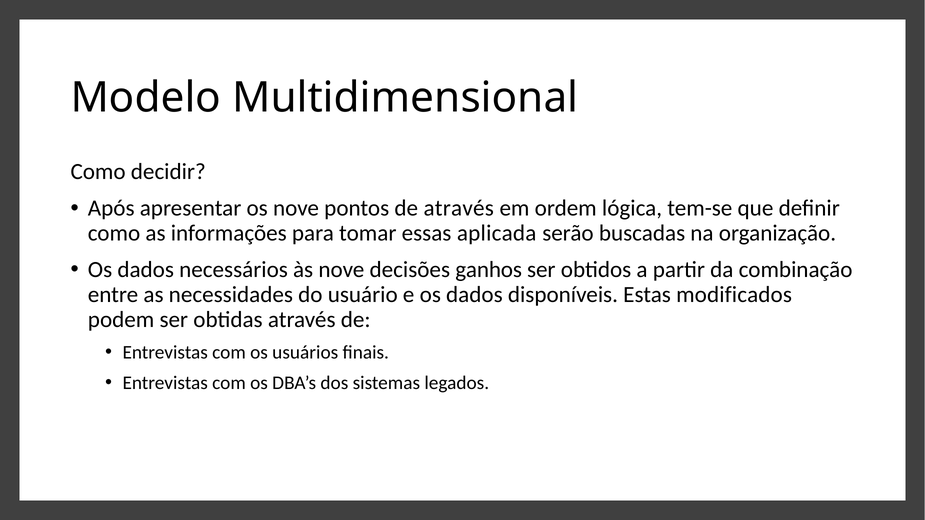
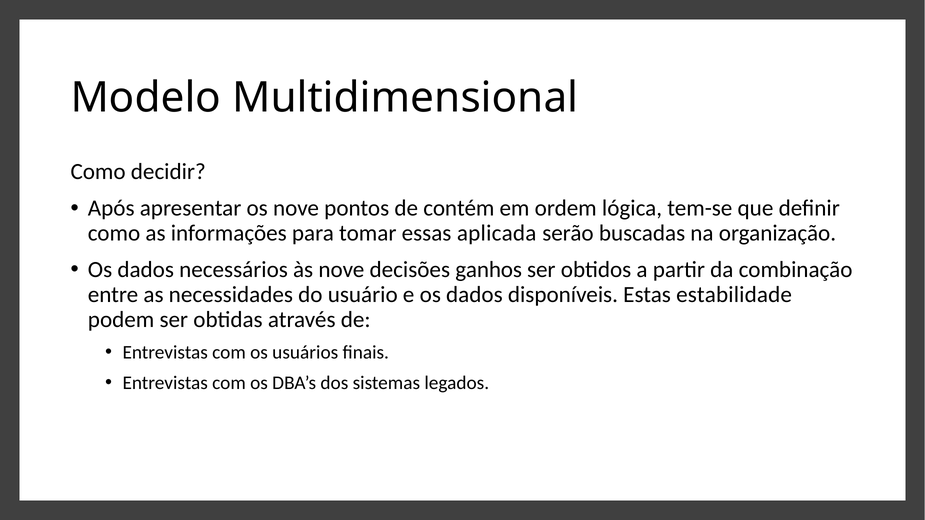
de através: através -> contém
modificados: modificados -> estabilidade
